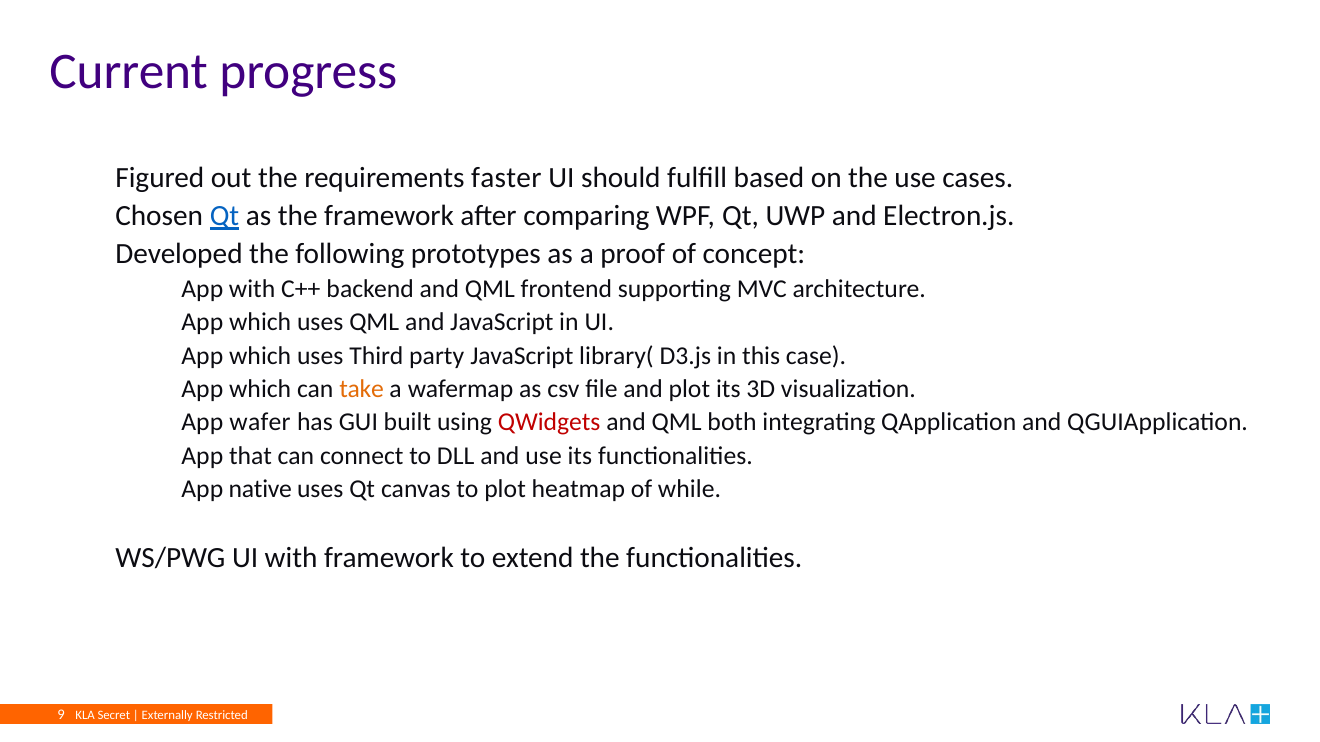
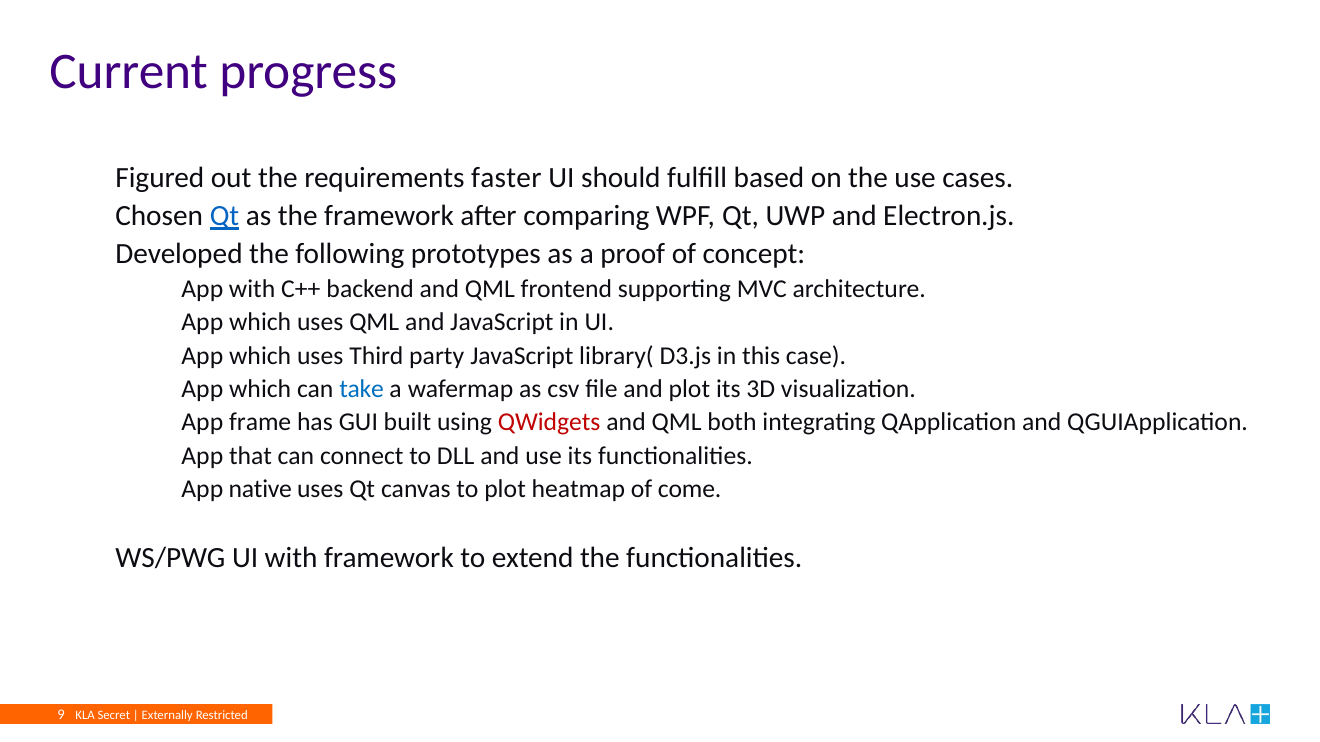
take colour: orange -> blue
wafer: wafer -> frame
while: while -> come
